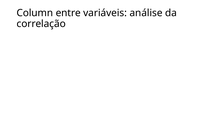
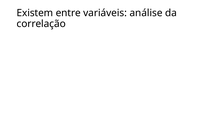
Column: Column -> Existem
